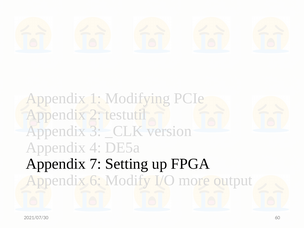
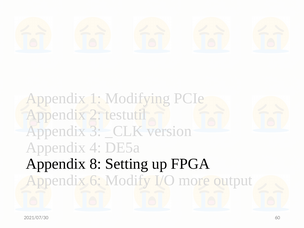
7: 7 -> 8
